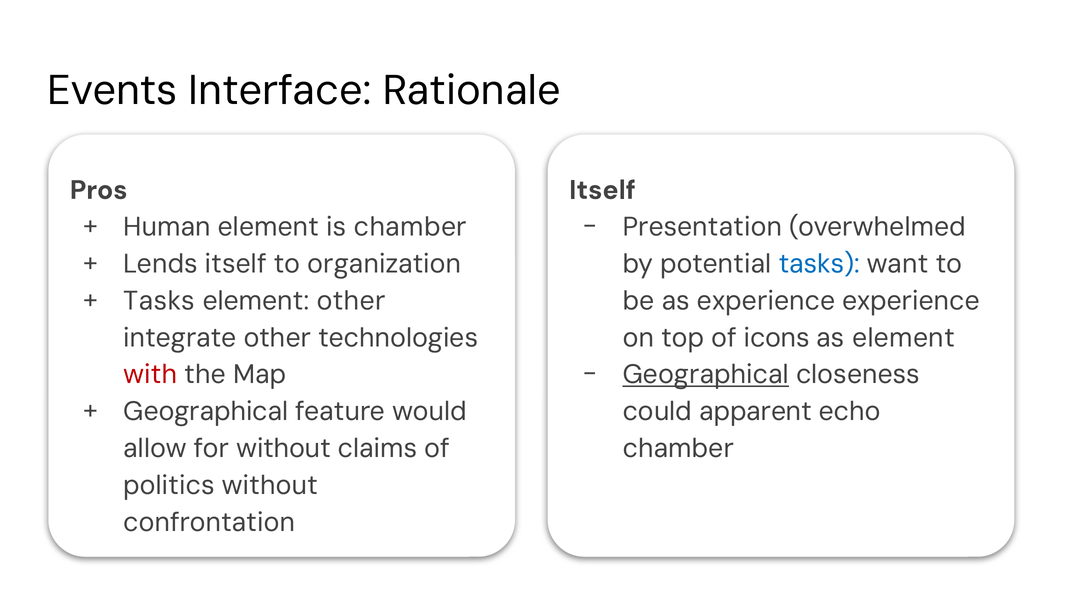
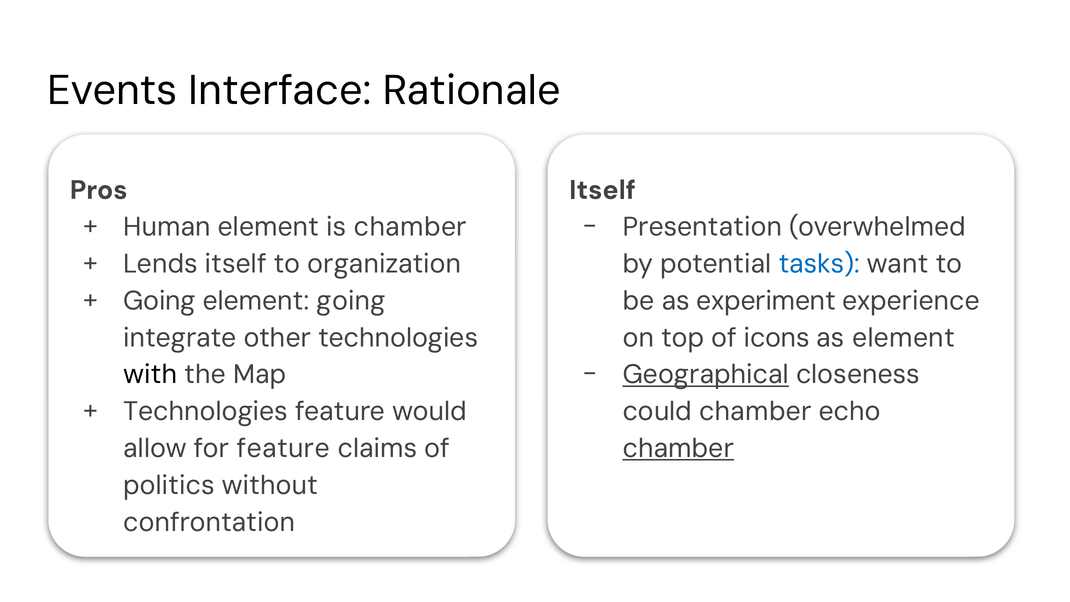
Tasks at (159, 301): Tasks -> Going
element other: other -> going
as experience: experience -> experiment
with colour: red -> black
Geographical at (206, 411): Geographical -> Technologies
could apparent: apparent -> chamber
for without: without -> feature
chamber at (678, 448) underline: none -> present
